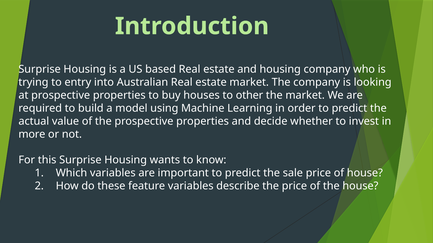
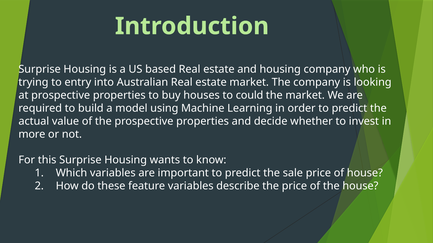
other: other -> could
